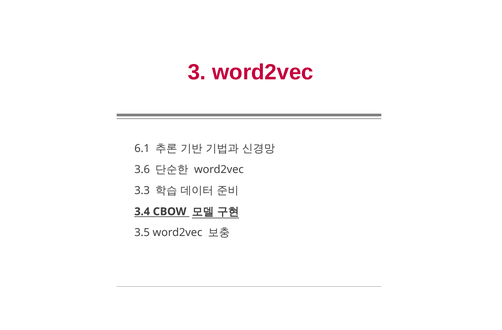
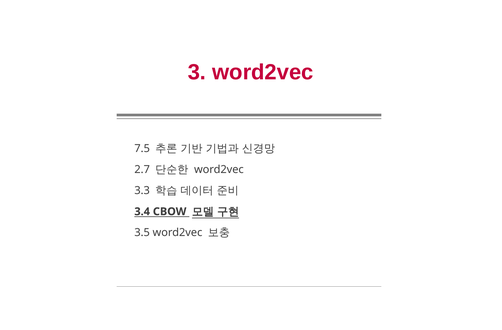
6.1: 6.1 -> 7.5
3.6: 3.6 -> 2.7
